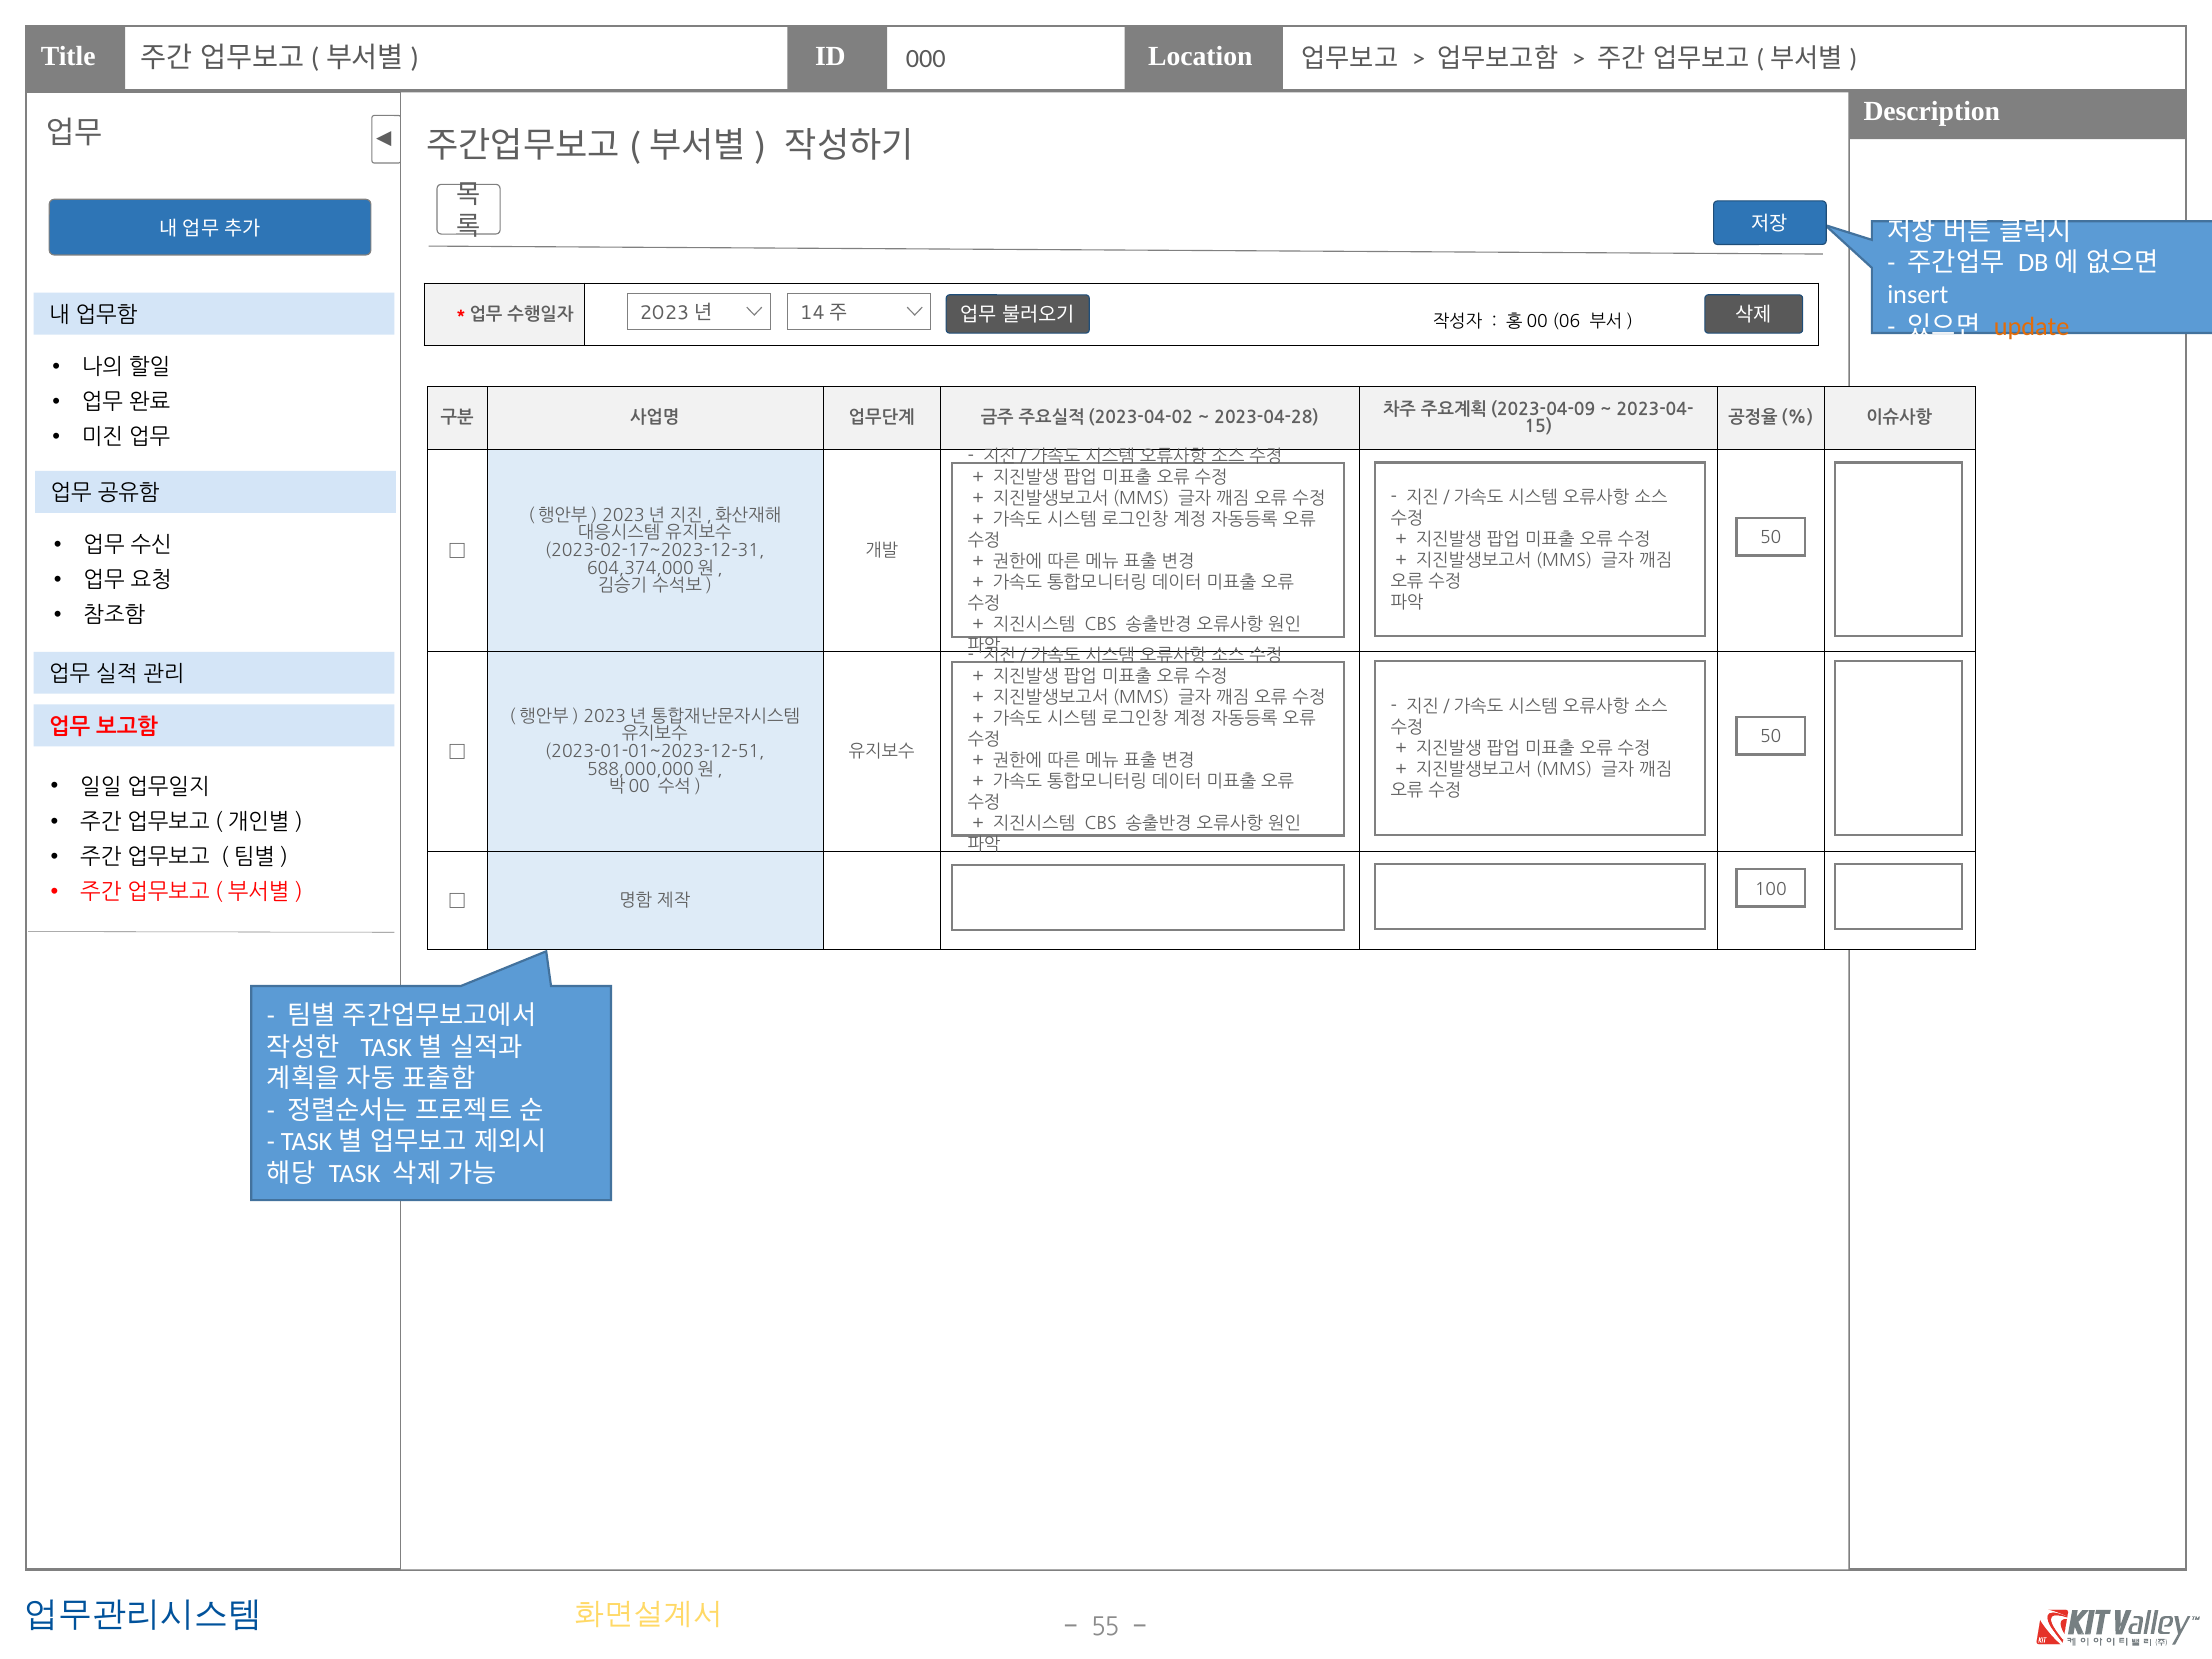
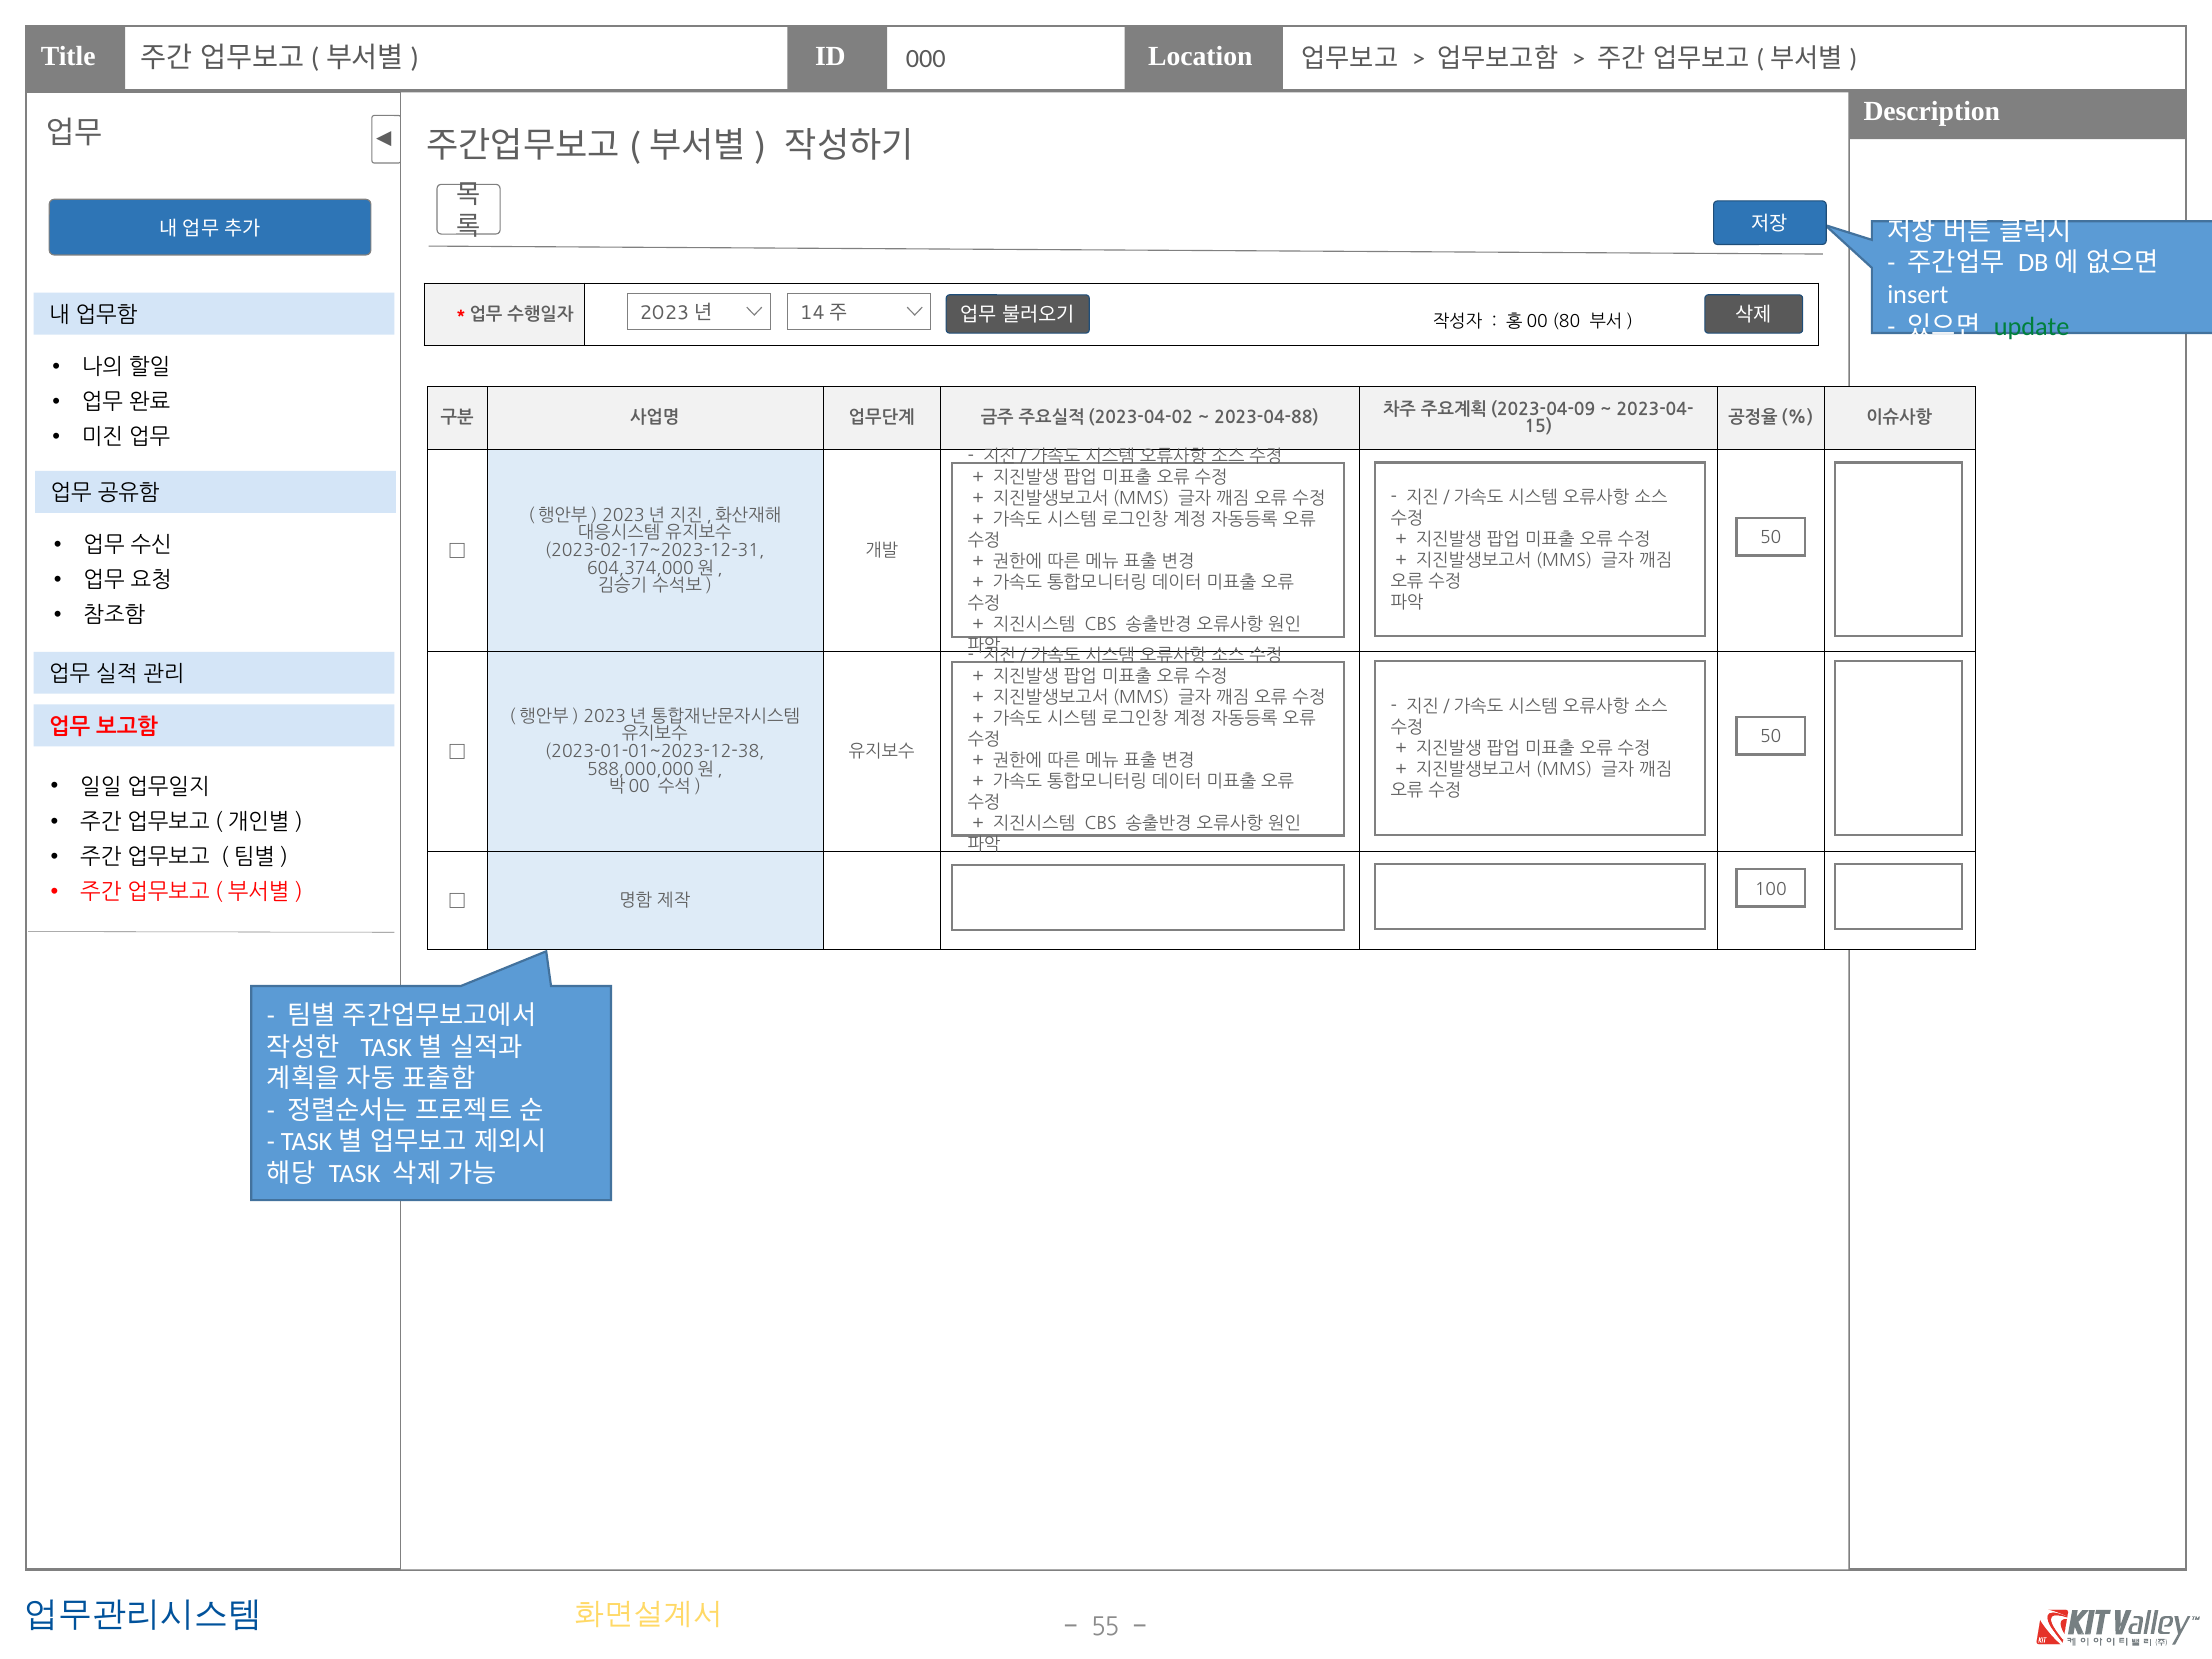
06: 06 -> 80
update colour: orange -> green
2023-04-28: 2023-04-28 -> 2023-04-88
2023-01-01~2023-12-51: 2023-01-01~2023-12-51 -> 2023-01-01~2023-12-38
